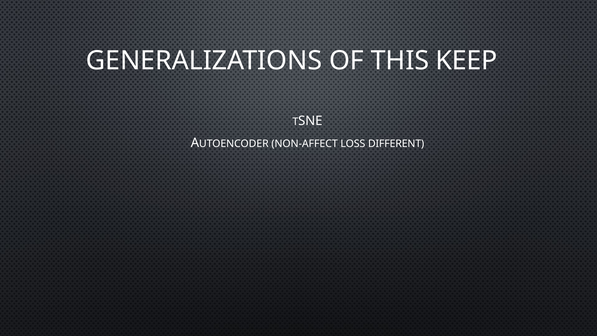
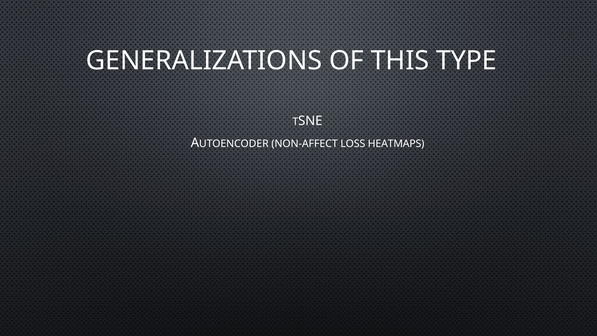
KEEP: KEEP -> TYPE
DIFFERENT: DIFFERENT -> HEATMAPS
